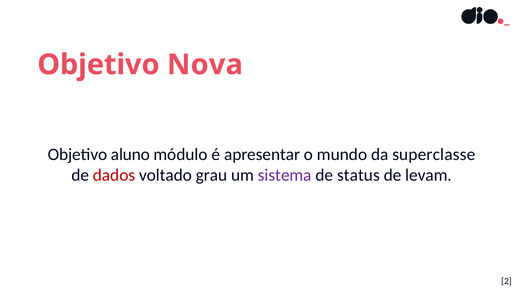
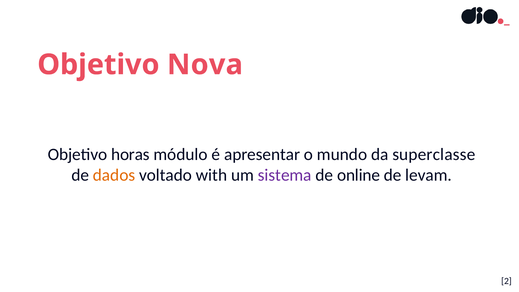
aluno: aluno -> horas
dados colour: red -> orange
grau: grau -> with
status: status -> online
